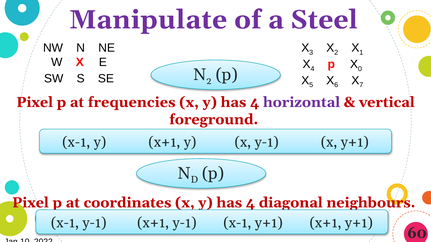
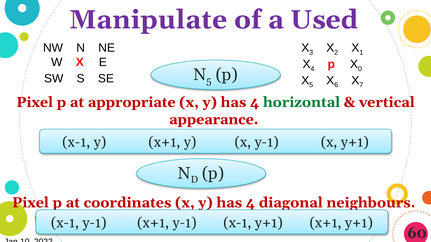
Steel: Steel -> Used
N 2: 2 -> 5
frequencies: frequencies -> appropriate
horizontal colour: purple -> green
foreground: foreground -> appearance
